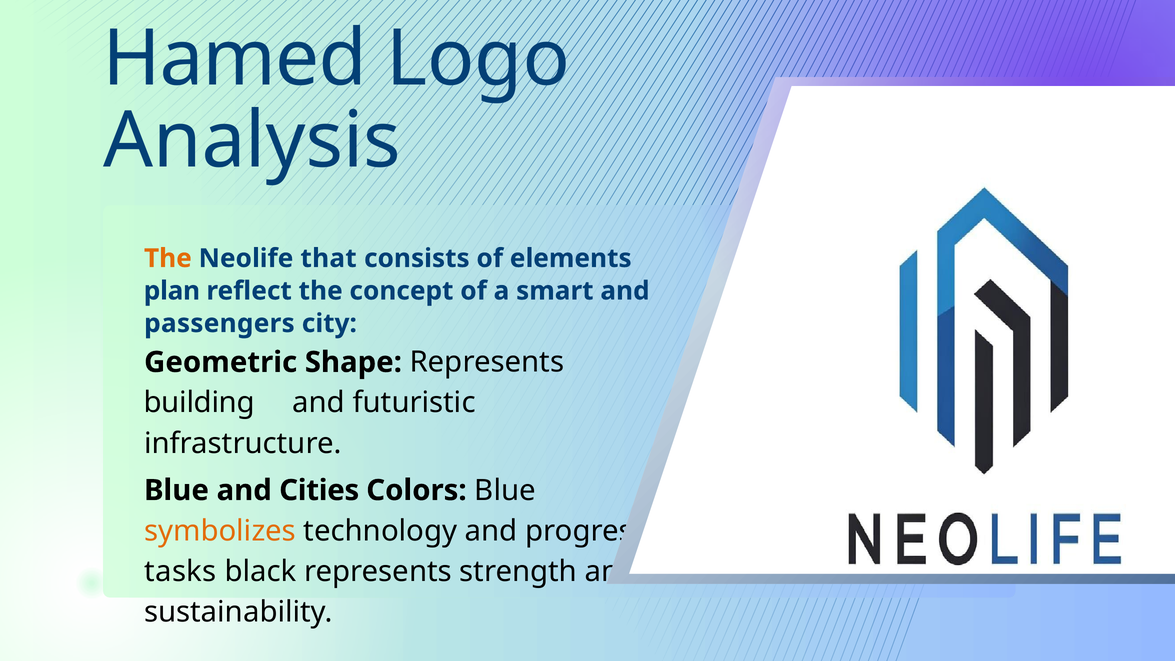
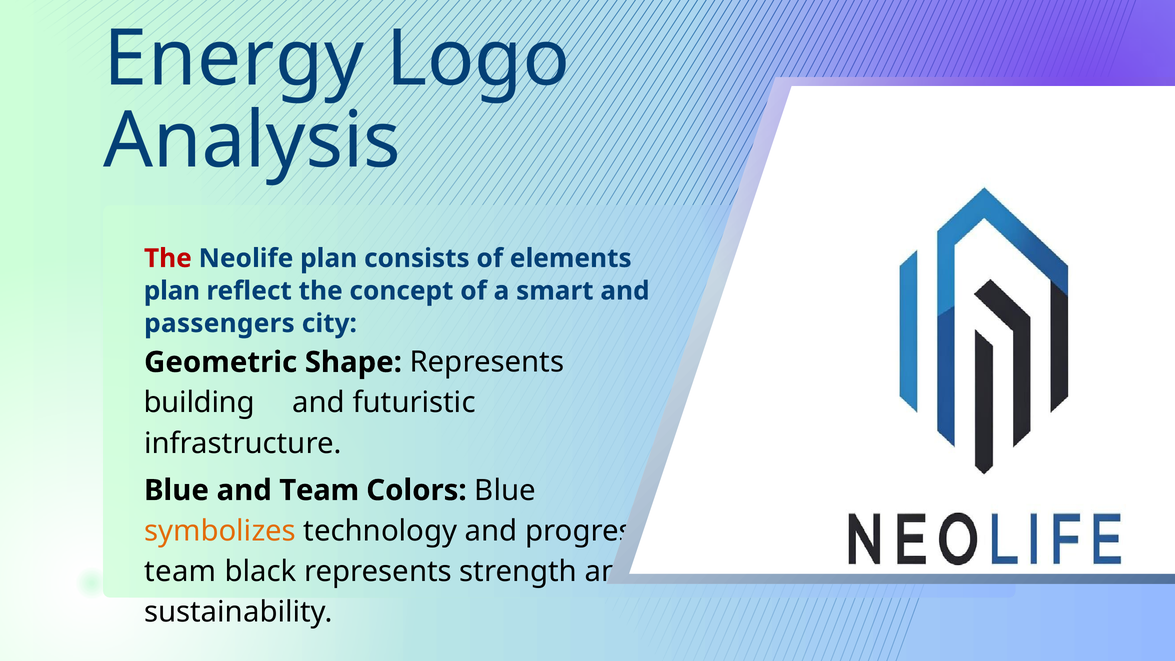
Hamed: Hamed -> Energy
The at (168, 258) colour: orange -> red
Neolife that: that -> plan
and Cities: Cities -> Team
tasks at (180, 571): tasks -> team
